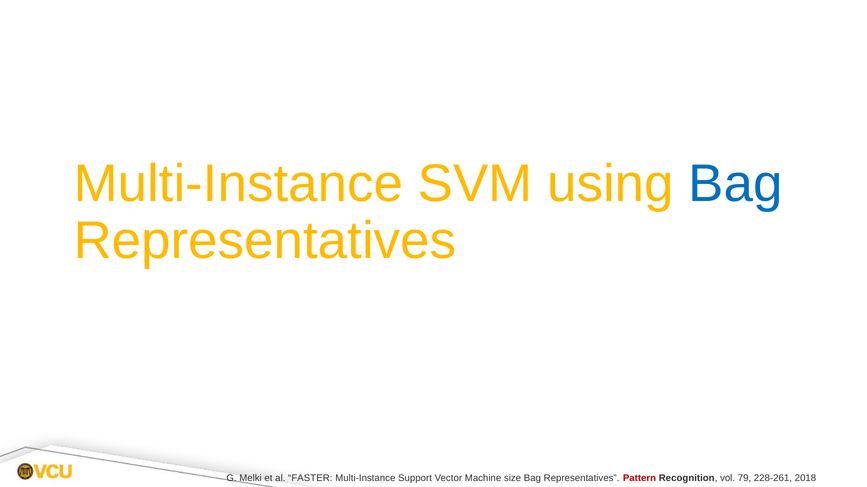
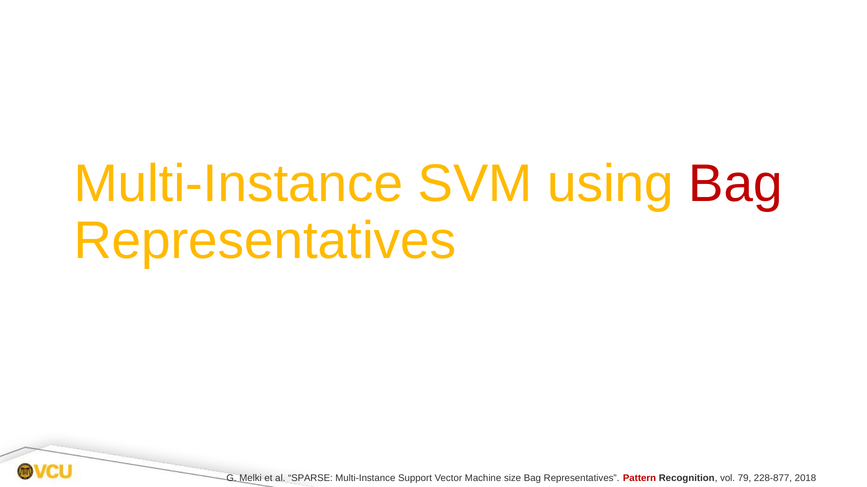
Bag at (736, 184) colour: blue -> red
FASTER: FASTER -> SPARSE
228-261: 228-261 -> 228-877
